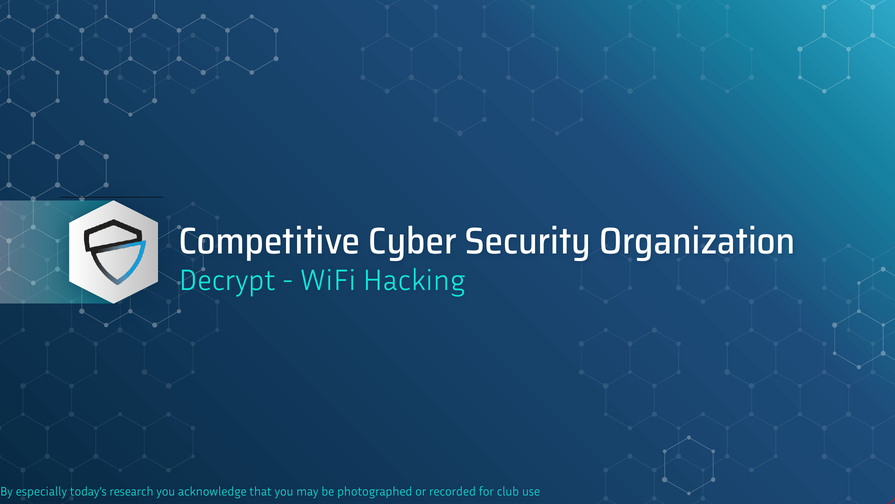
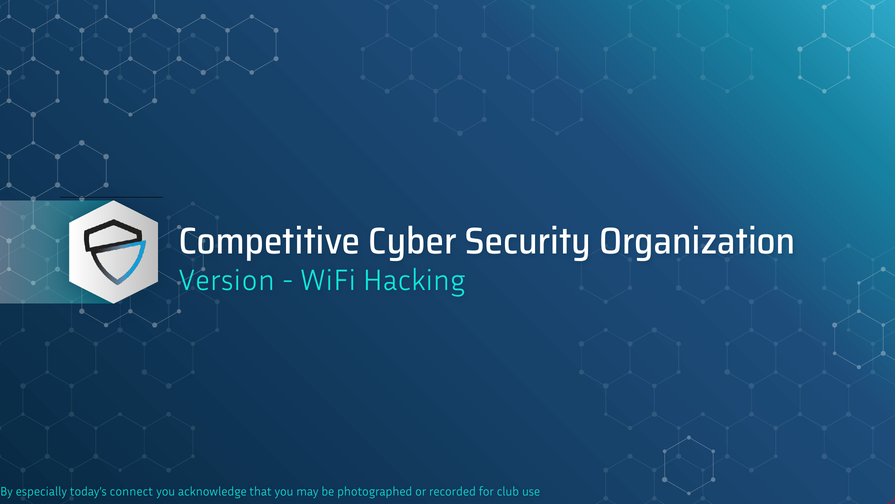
Decrypt: Decrypt -> Version
research: research -> connect
